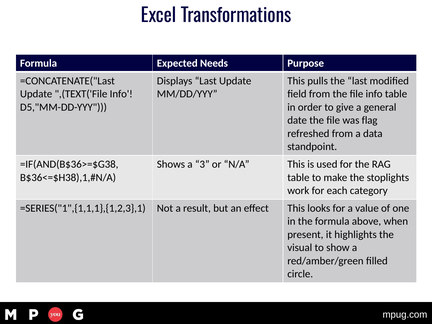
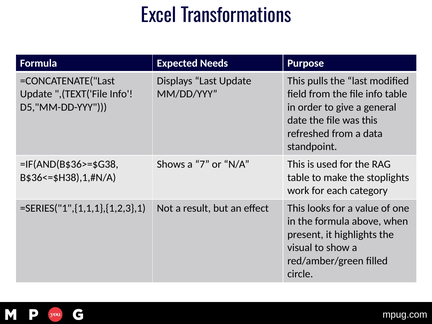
was flag: flag -> this
3: 3 -> 7
